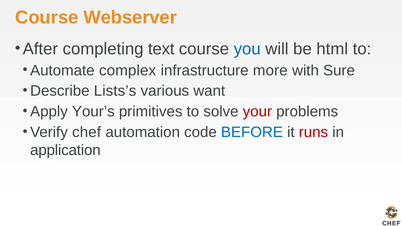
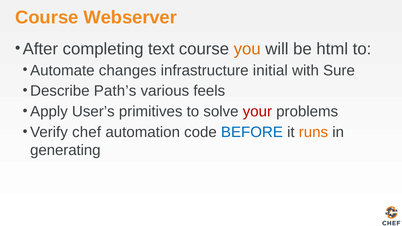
you colour: blue -> orange
complex: complex -> changes
more: more -> initial
Lists’s: Lists’s -> Path’s
want: want -> feels
Your’s: Your’s -> User’s
runs colour: red -> orange
application: application -> generating
